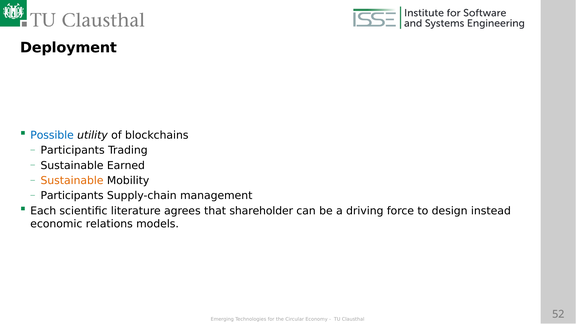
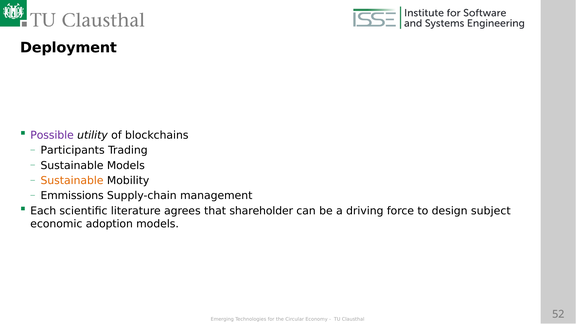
Possible colour: blue -> purple
Sustainable Earned: Earned -> Models
Participants at (72, 196): Participants -> Emmissions
instead: instead -> subject
relations: relations -> adoption
